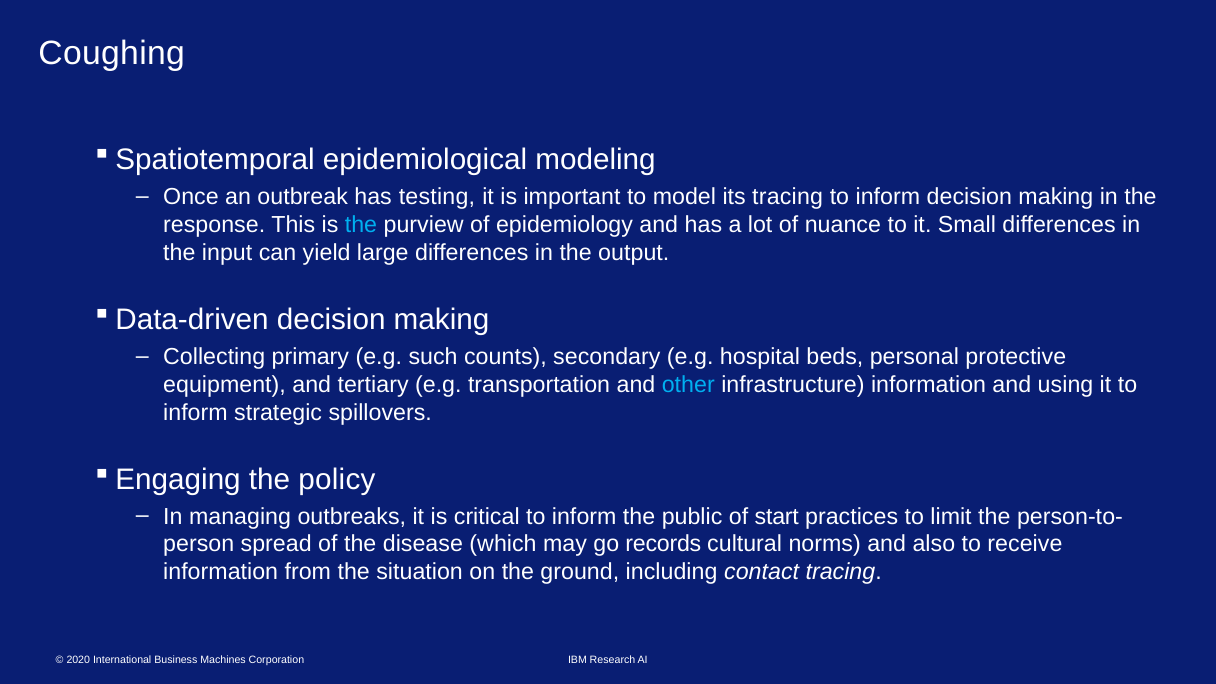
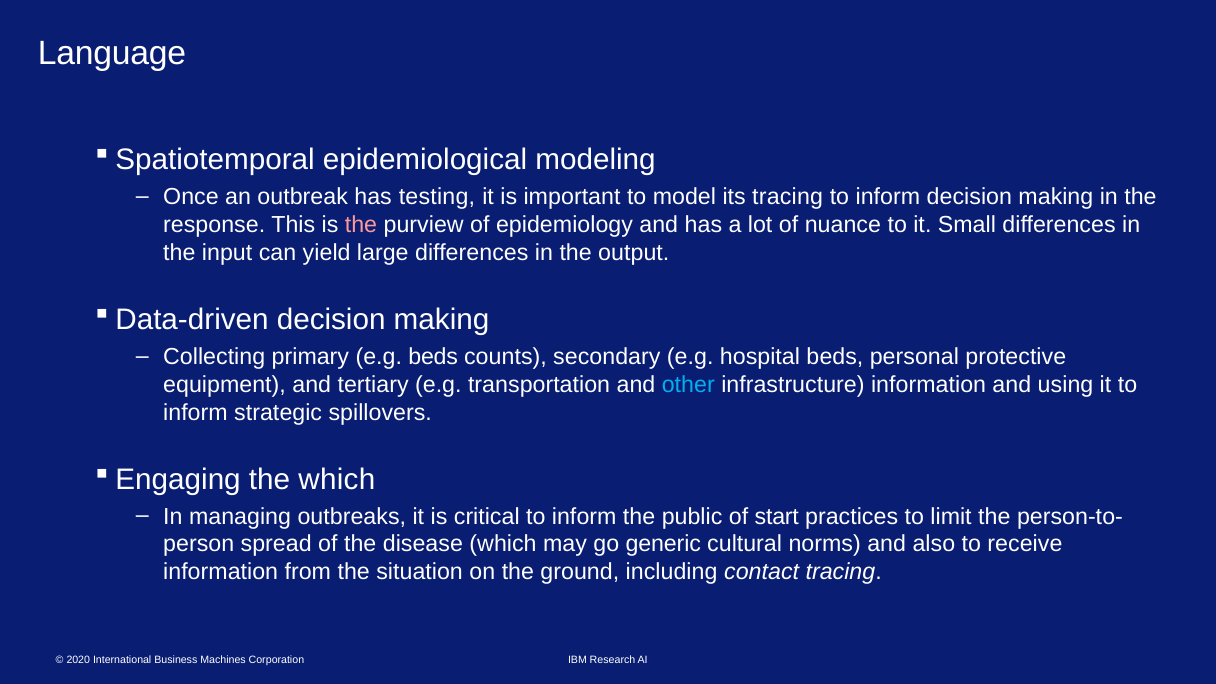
Coughing: Coughing -> Language
the at (361, 225) colour: light blue -> pink
e.g such: such -> beds
the policy: policy -> which
records: records -> generic
